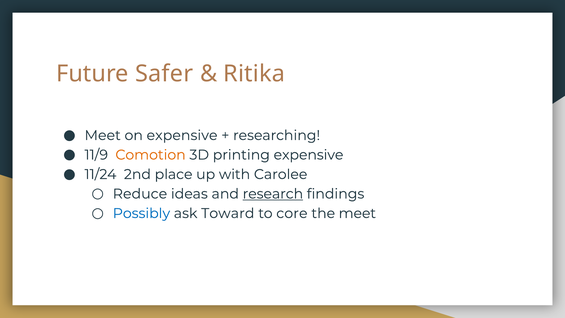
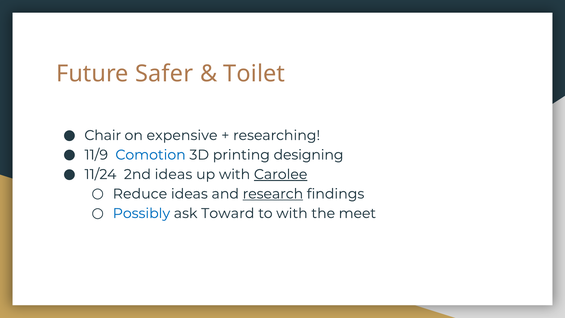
Ritika: Ritika -> Toilet
Meet at (103, 135): Meet -> Chair
Comotion colour: orange -> blue
printing expensive: expensive -> designing
2nd place: place -> ideas
Carolee underline: none -> present
to core: core -> with
